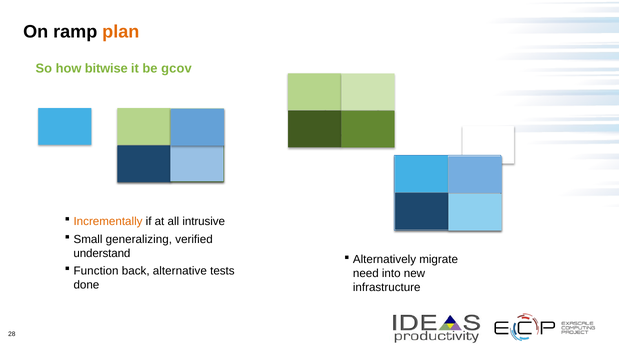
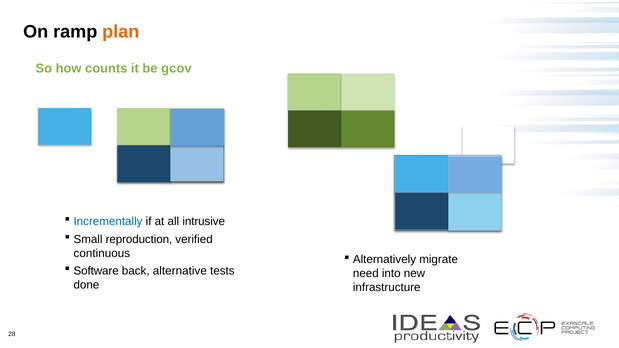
bitwise: bitwise -> counts
Incrementally colour: orange -> blue
generalizing: generalizing -> reproduction
understand: understand -> continuous
Function: Function -> Software
